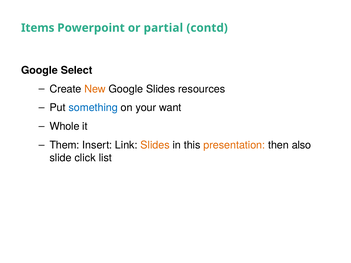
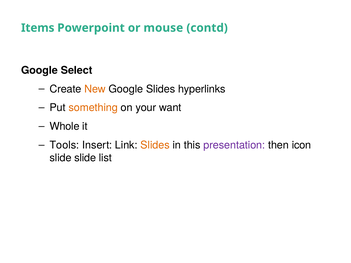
partial: partial -> mouse
resources: resources -> hyperlinks
something colour: blue -> orange
Them: Them -> Tools
presentation colour: orange -> purple
also: also -> icon
slide click: click -> slide
